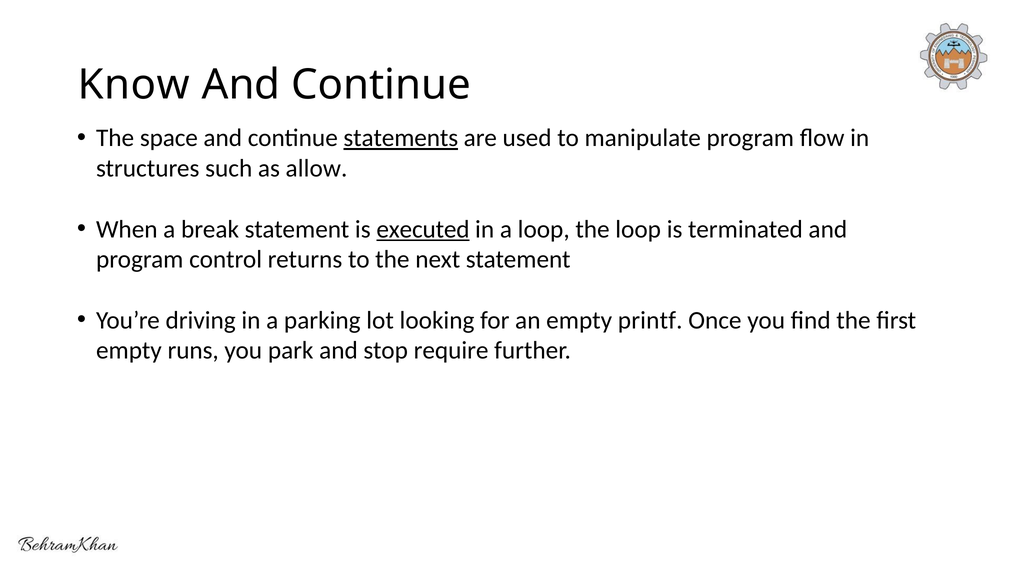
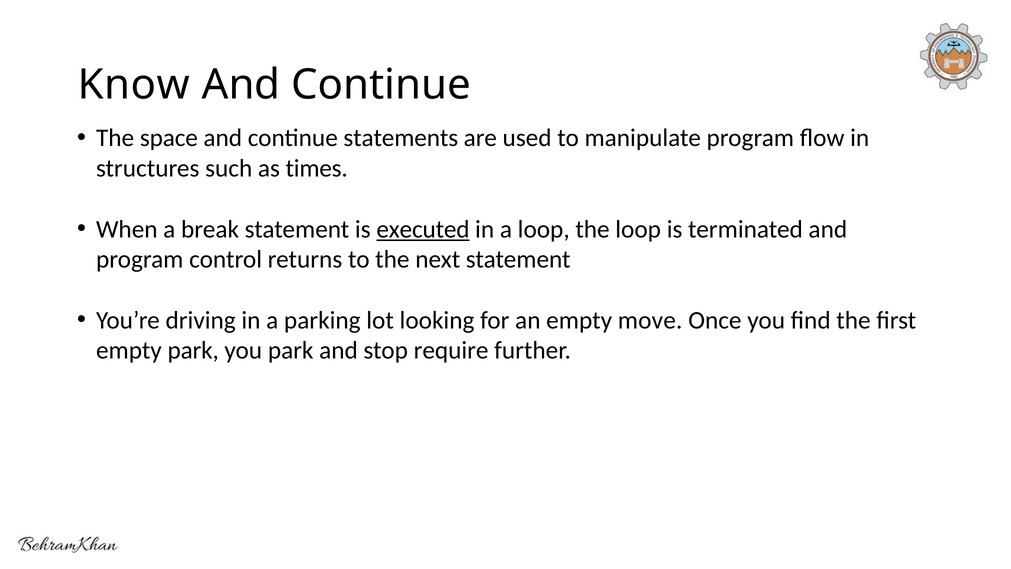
statements underline: present -> none
allow: allow -> times
printf: printf -> move
empty runs: runs -> park
